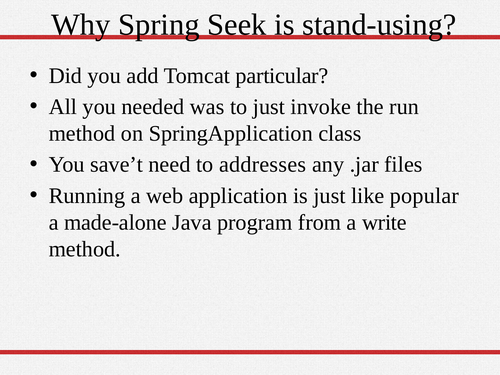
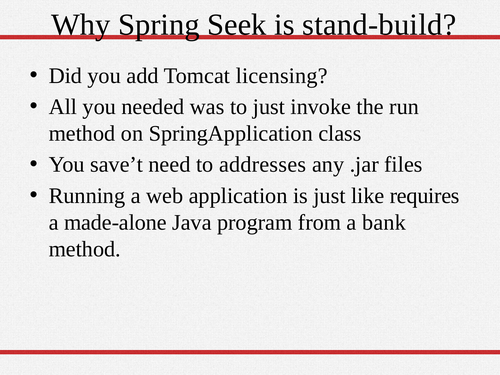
stand-using: stand-using -> stand-build
particular: particular -> licensing
popular: popular -> requires
write: write -> bank
